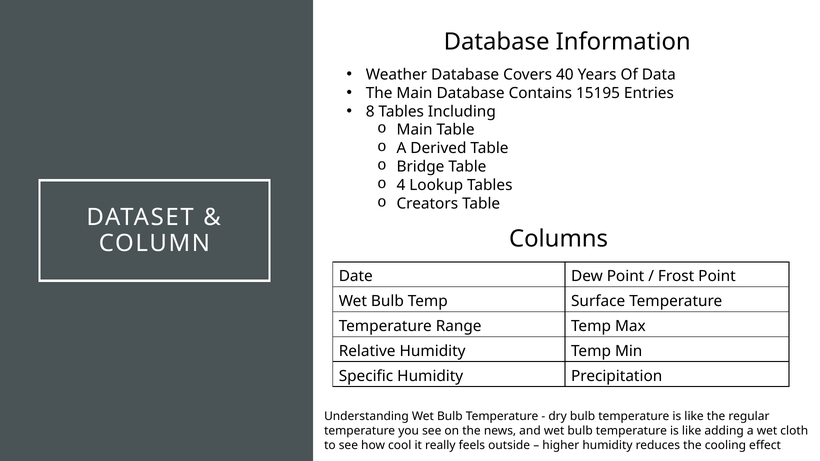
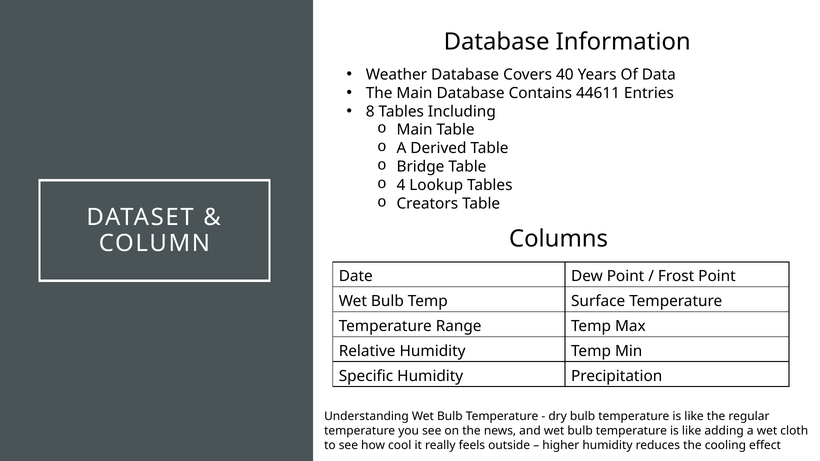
15195: 15195 -> 44611
